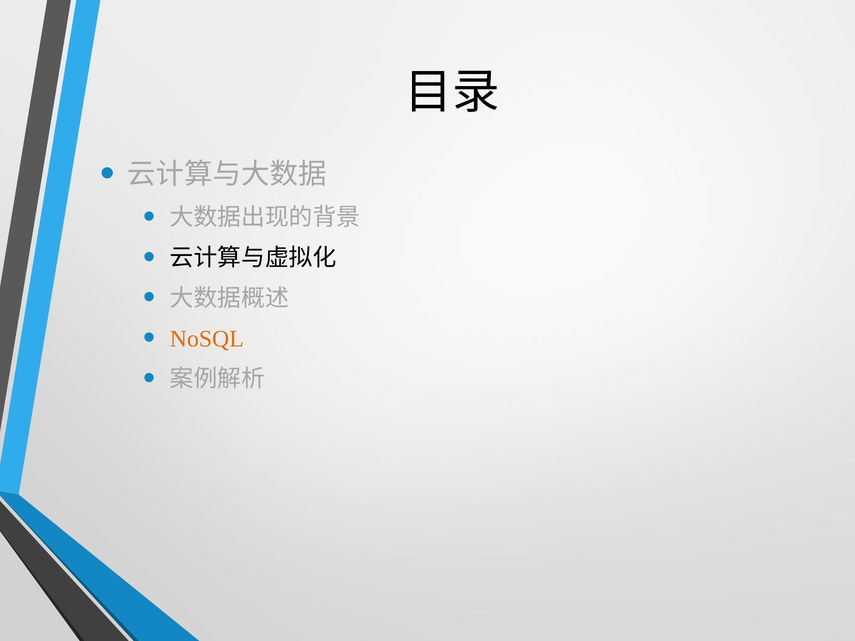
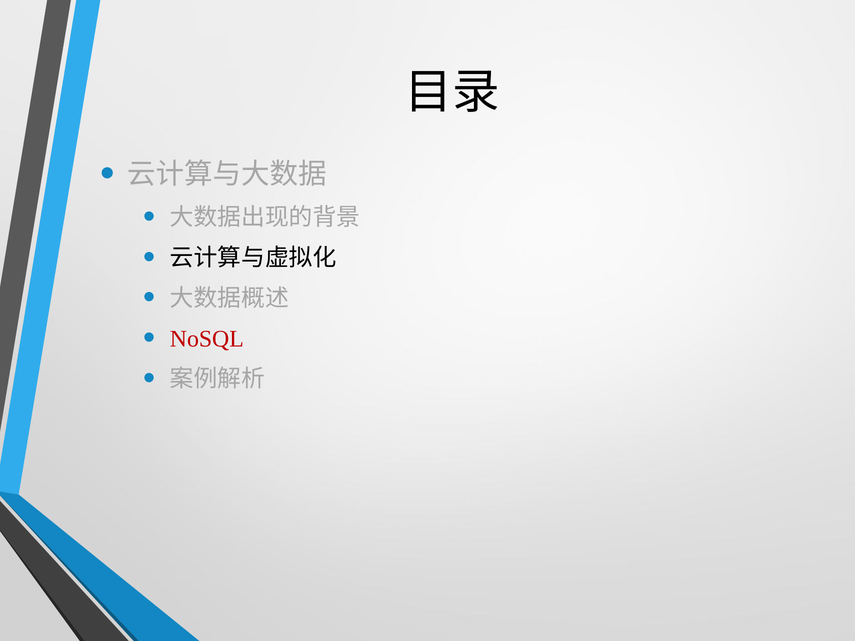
NoSQL colour: orange -> red
